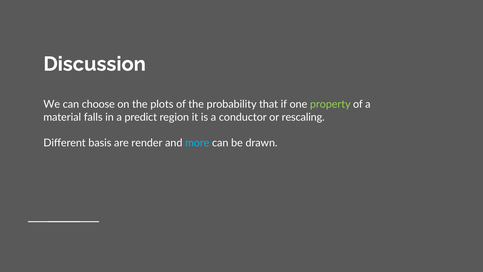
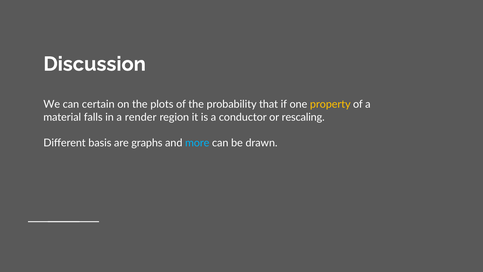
choose: choose -> certain
property colour: light green -> yellow
predict: predict -> render
render: render -> graphs
